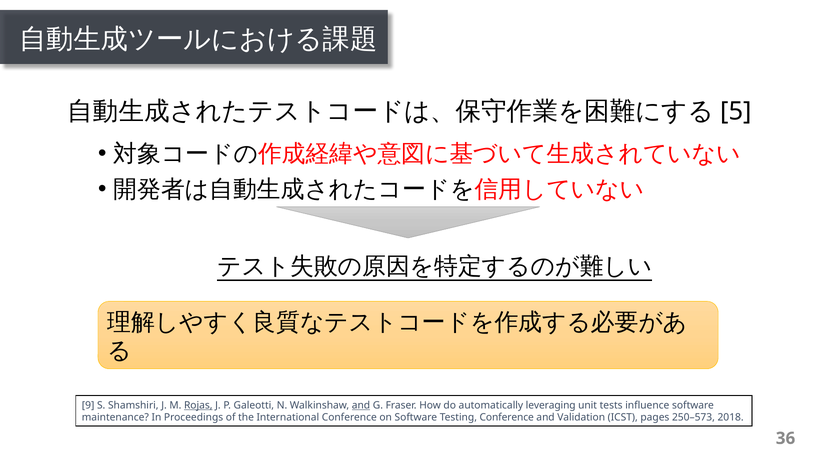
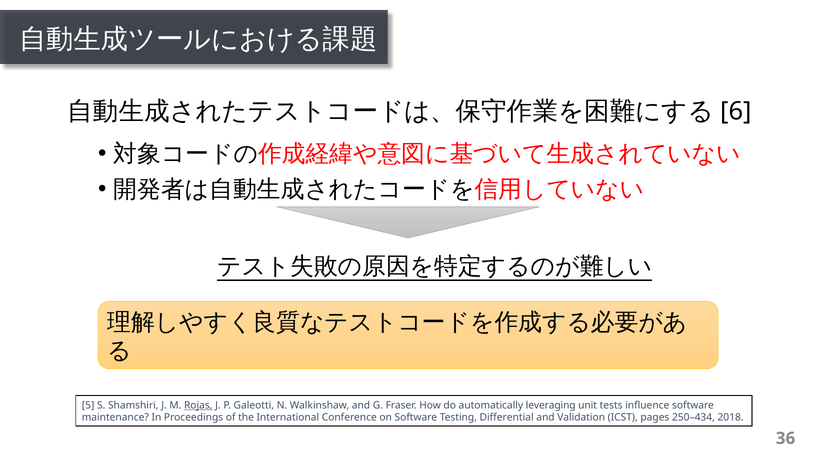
5: 5 -> 6
9: 9 -> 5
and at (361, 405) underline: present -> none
Testing Conference: Conference -> Diﬀerential
250–573: 250–573 -> 250–434
